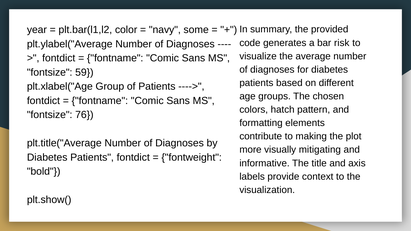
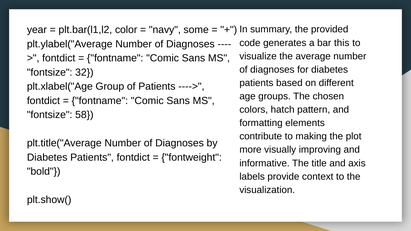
risk: risk -> this
59: 59 -> 32
76: 76 -> 58
mitigating: mitigating -> improving
